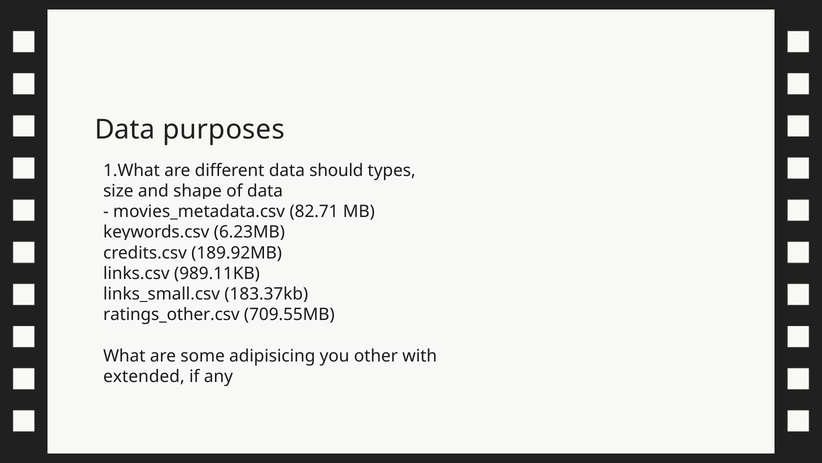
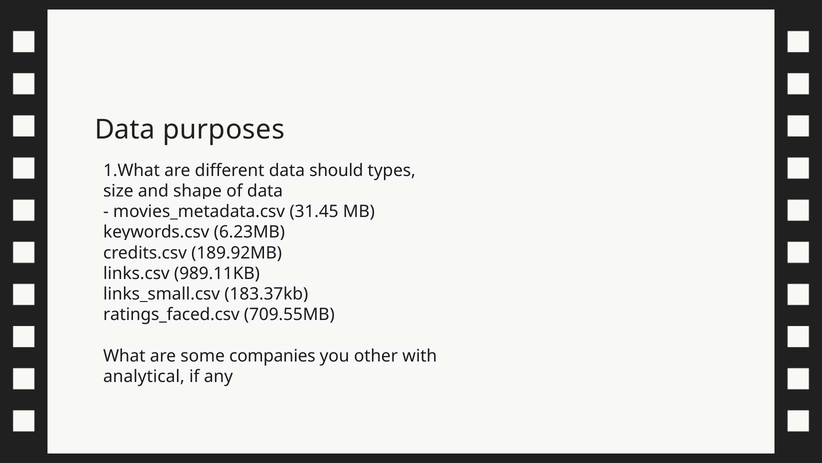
82.71: 82.71 -> 31.45
ratings_other.csv: ratings_other.csv -> ratings_faced.csv
adipisicing: adipisicing -> companies
extended: extended -> analytical
